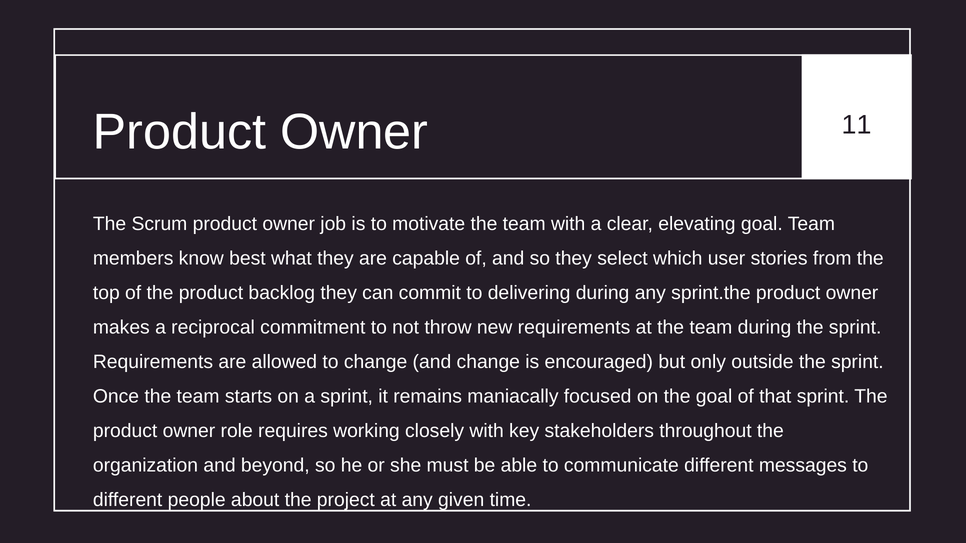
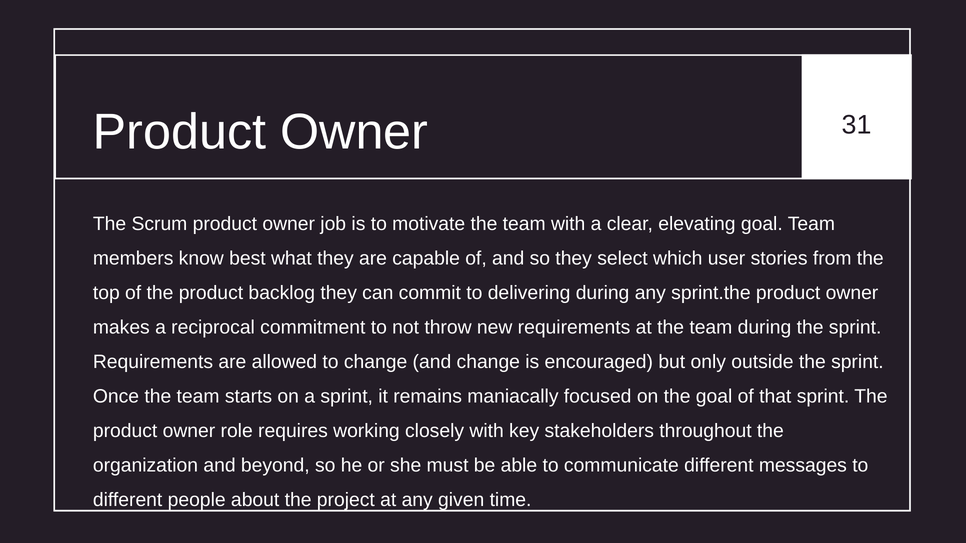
11: 11 -> 31
